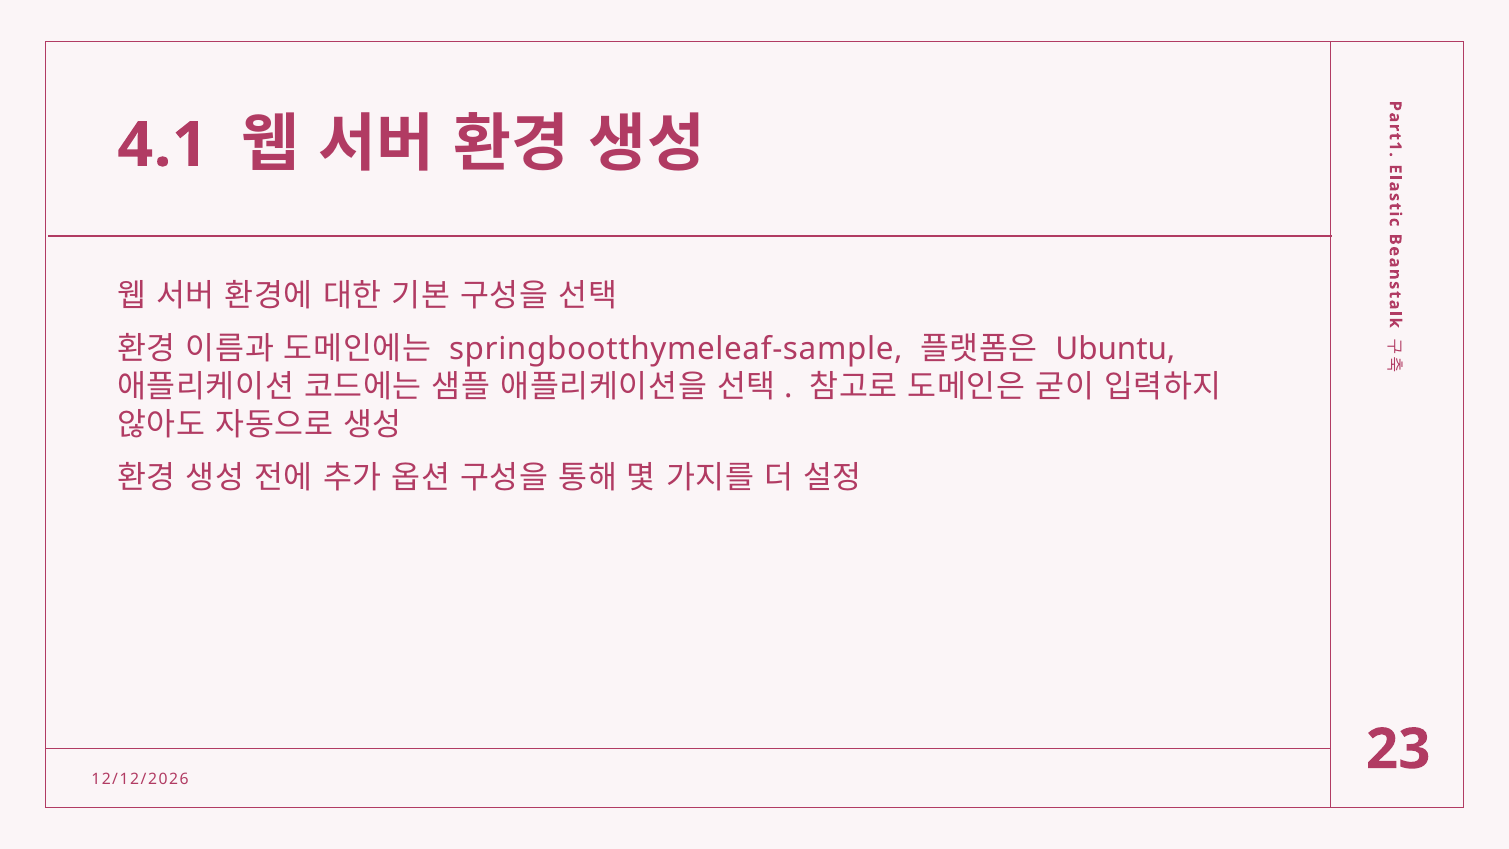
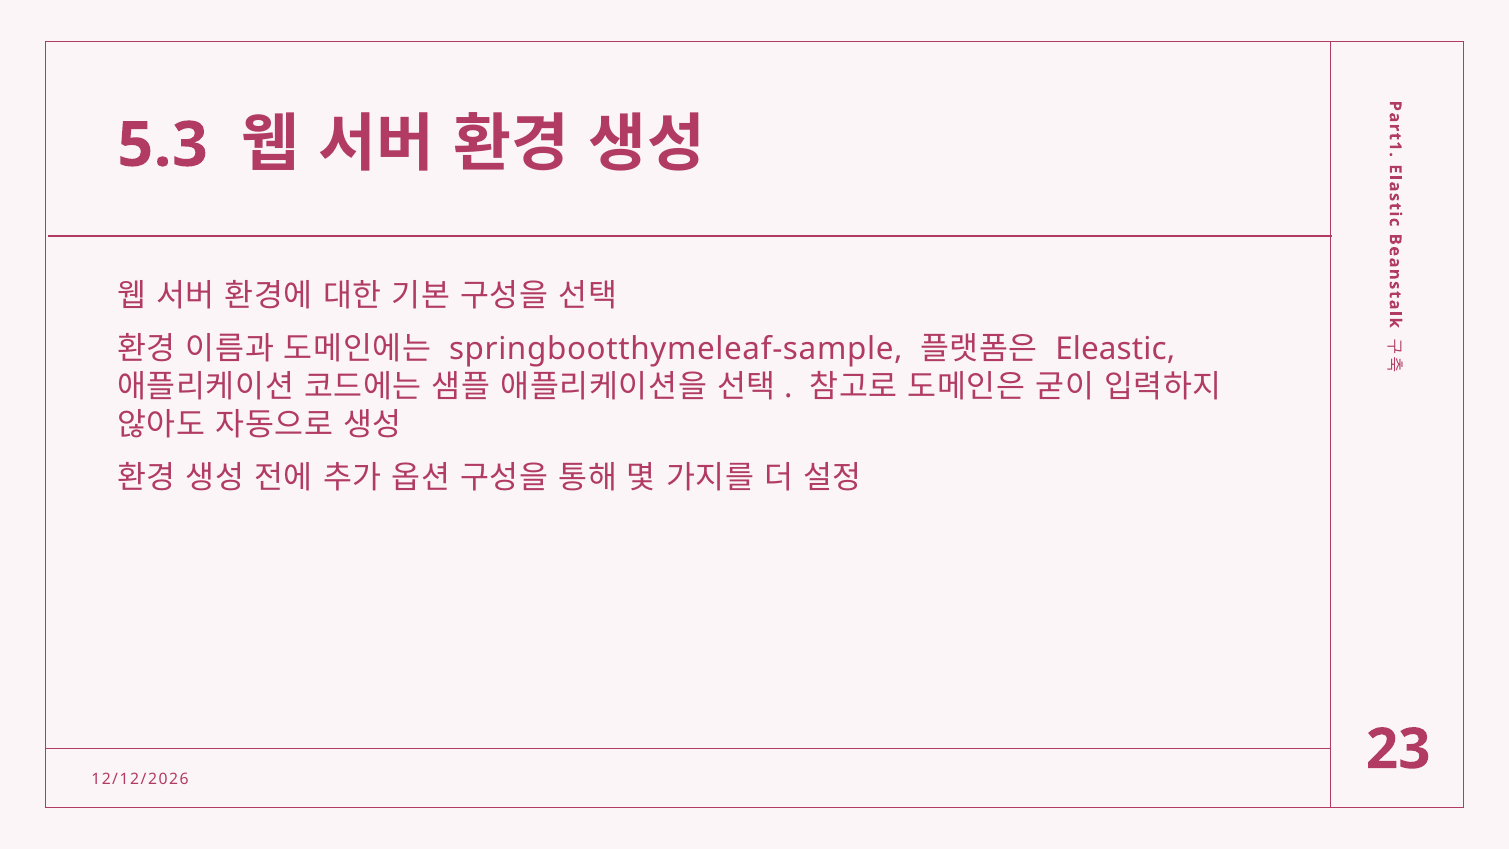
4.1: 4.1 -> 5.3
Ubuntu: Ubuntu -> Eleastic
